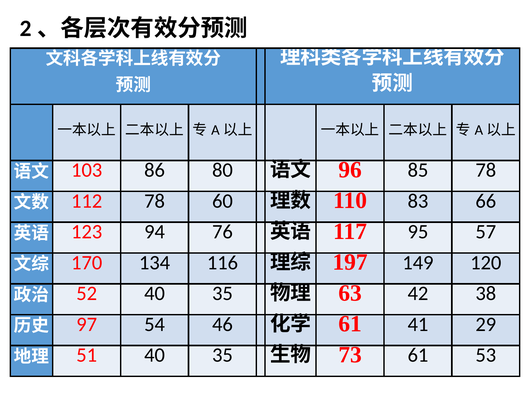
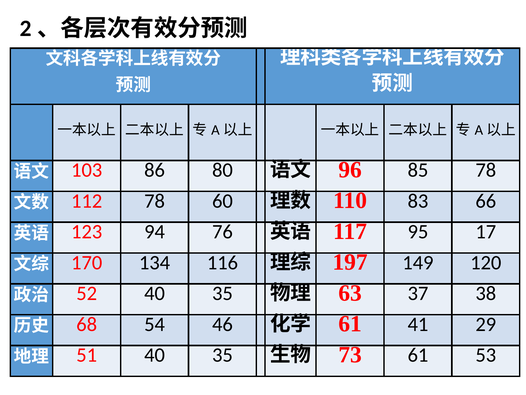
57: 57 -> 17
42: 42 -> 37
97: 97 -> 68
